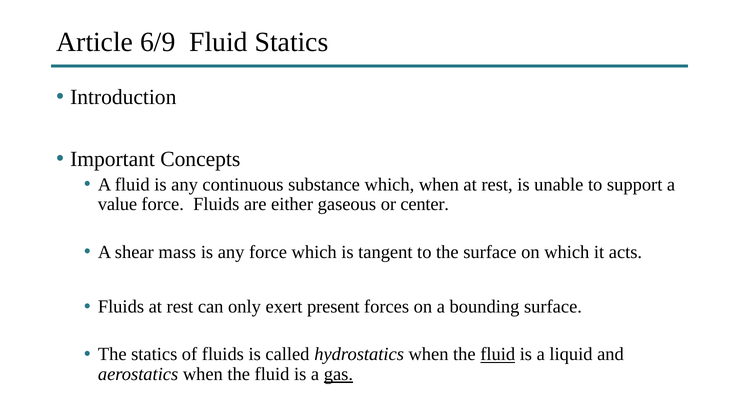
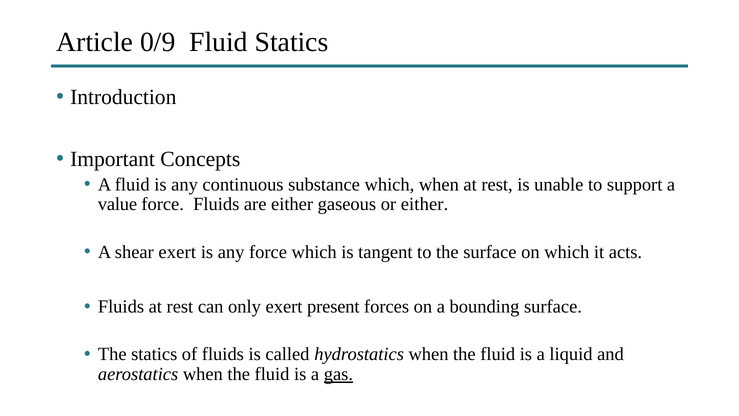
6/9: 6/9 -> 0/9
or center: center -> either
shear mass: mass -> exert
fluid at (498, 354) underline: present -> none
